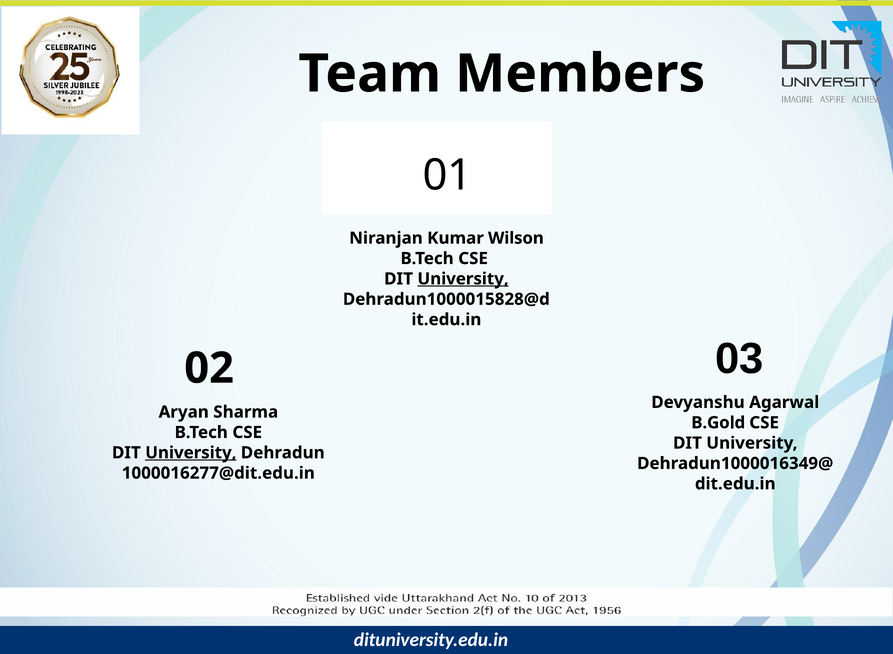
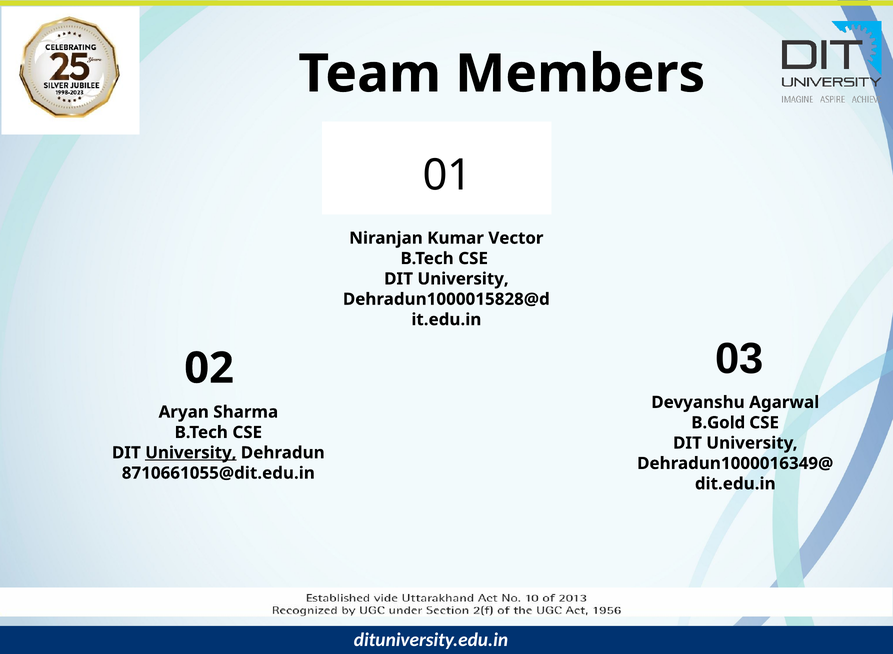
Wilson: Wilson -> Vector
University at (463, 279) underline: present -> none
1000016277@dit.edu.in: 1000016277@dit.edu.in -> 8710661055@dit.edu.in
